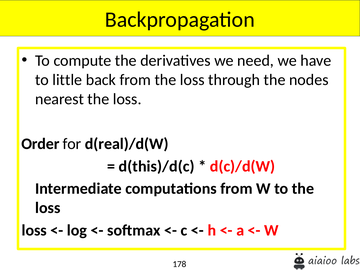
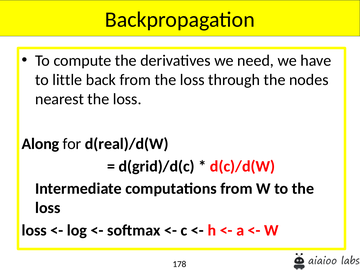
Order: Order -> Along
d(this)/d(c: d(this)/d(c -> d(grid)/d(c
